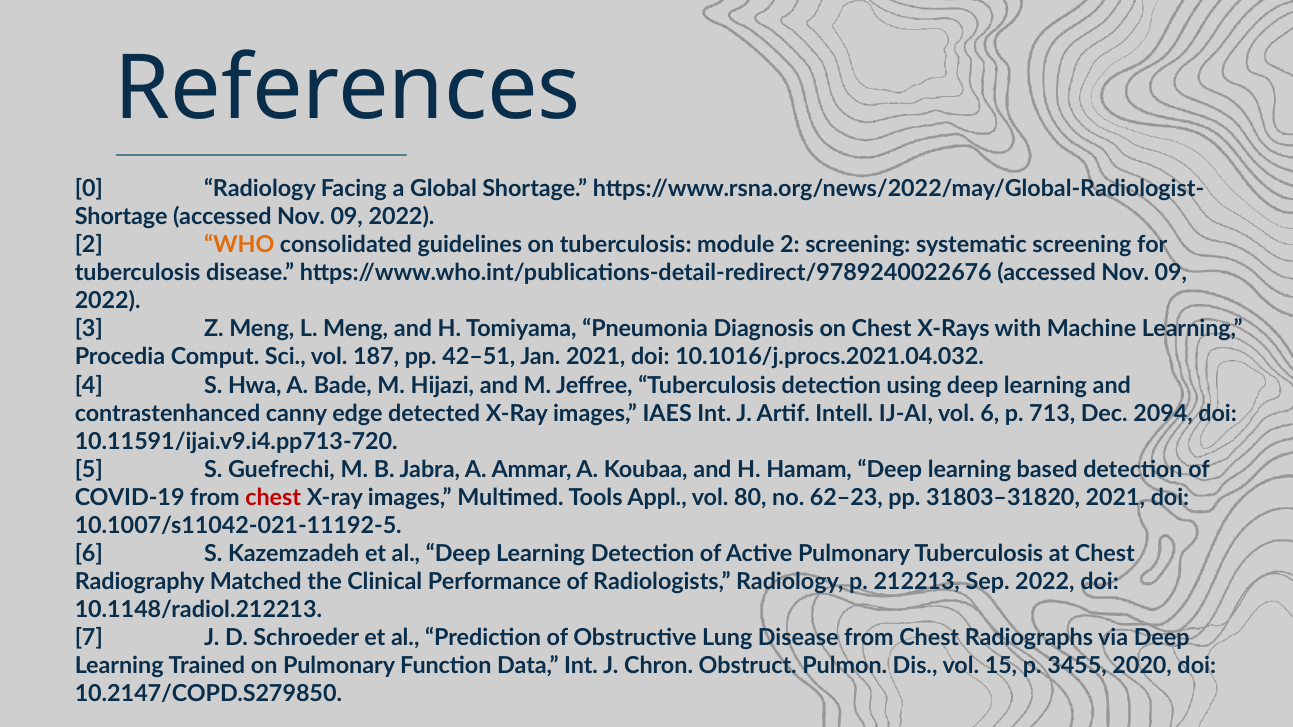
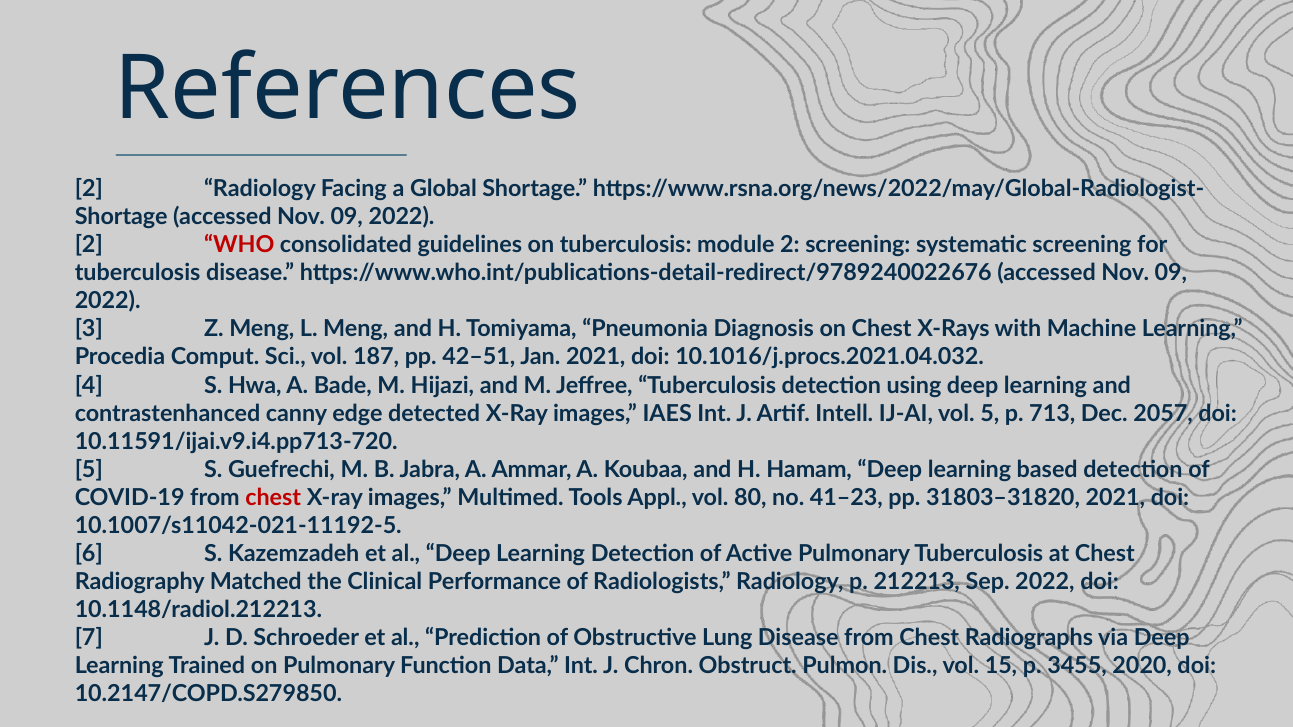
0 at (89, 189): 0 -> 2
WHO colour: orange -> red
vol 6: 6 -> 5
2094: 2094 -> 2057
62–23: 62–23 -> 41–23
